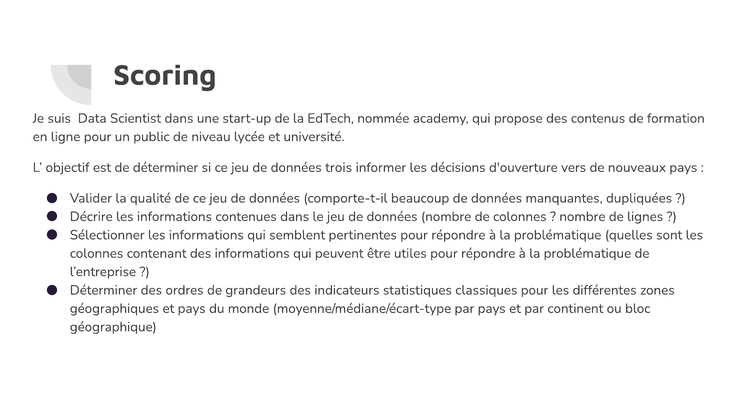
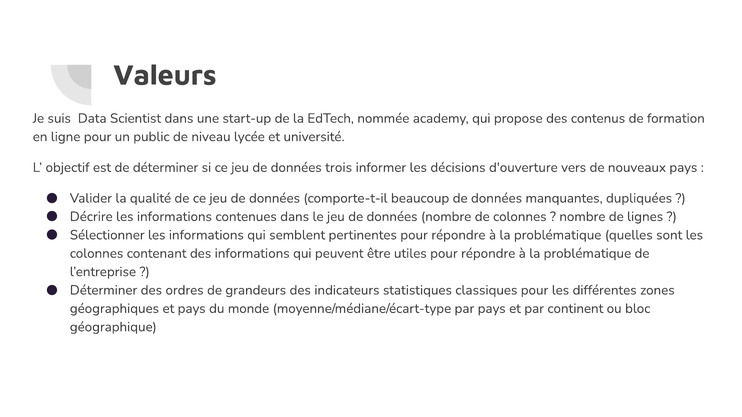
Scoring: Scoring -> Valeurs
